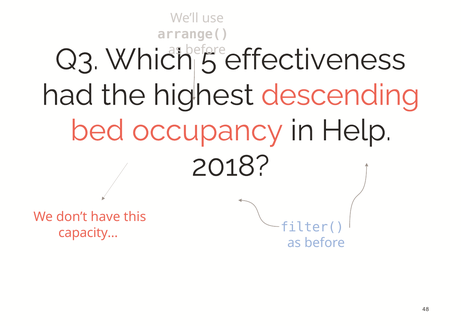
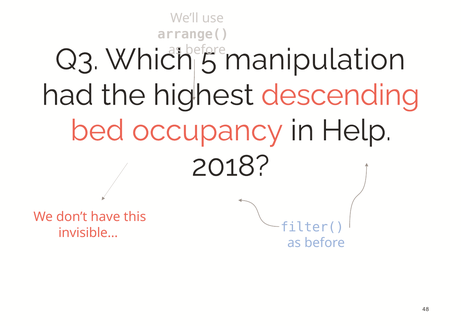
effectiveness: effectiveness -> manipulation
capacity…: capacity… -> invisible…
